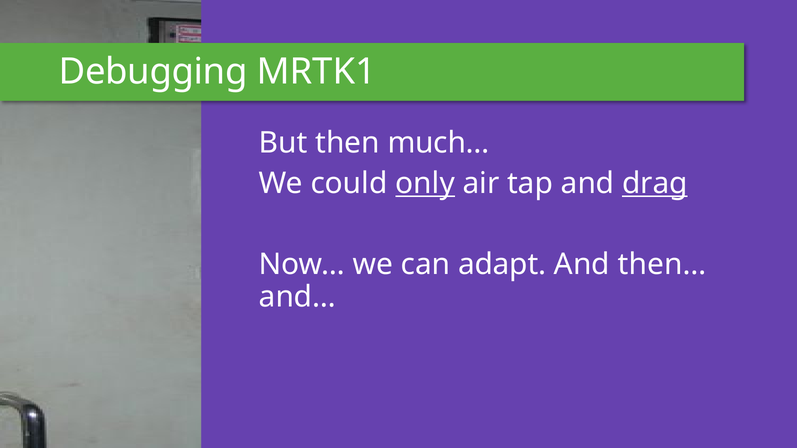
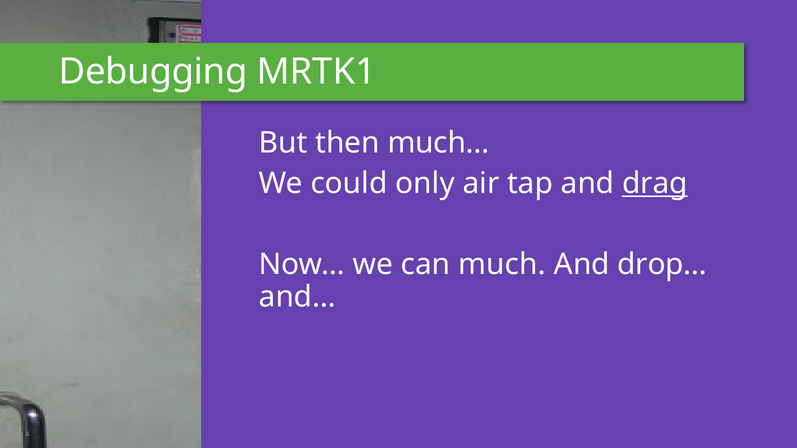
only underline: present -> none
adapt: adapt -> much
then…: then… -> drop…
